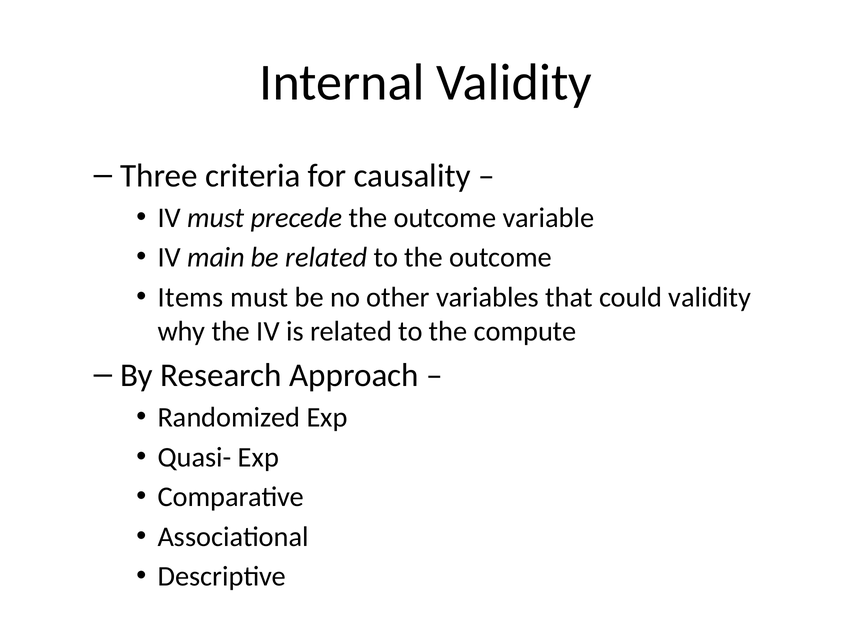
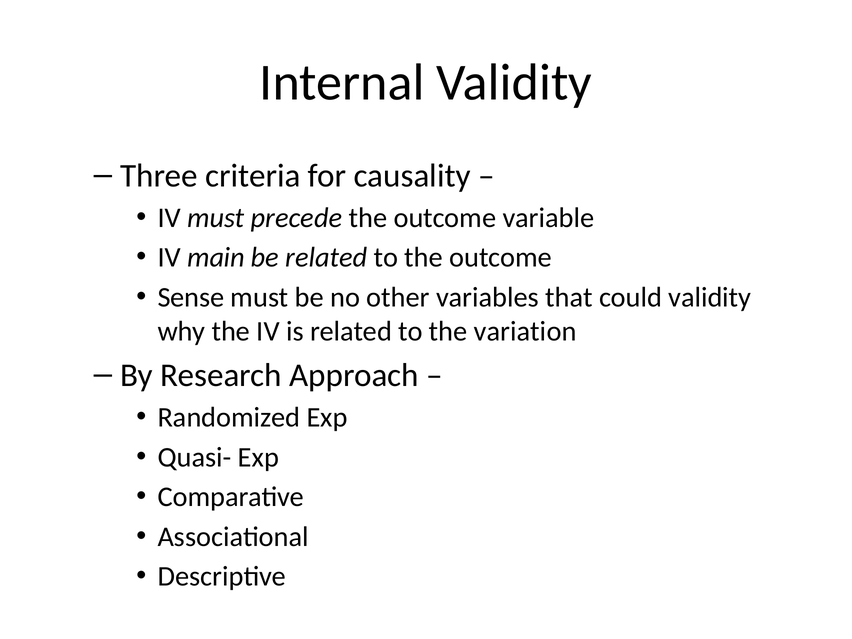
Items: Items -> Sense
compute: compute -> variation
